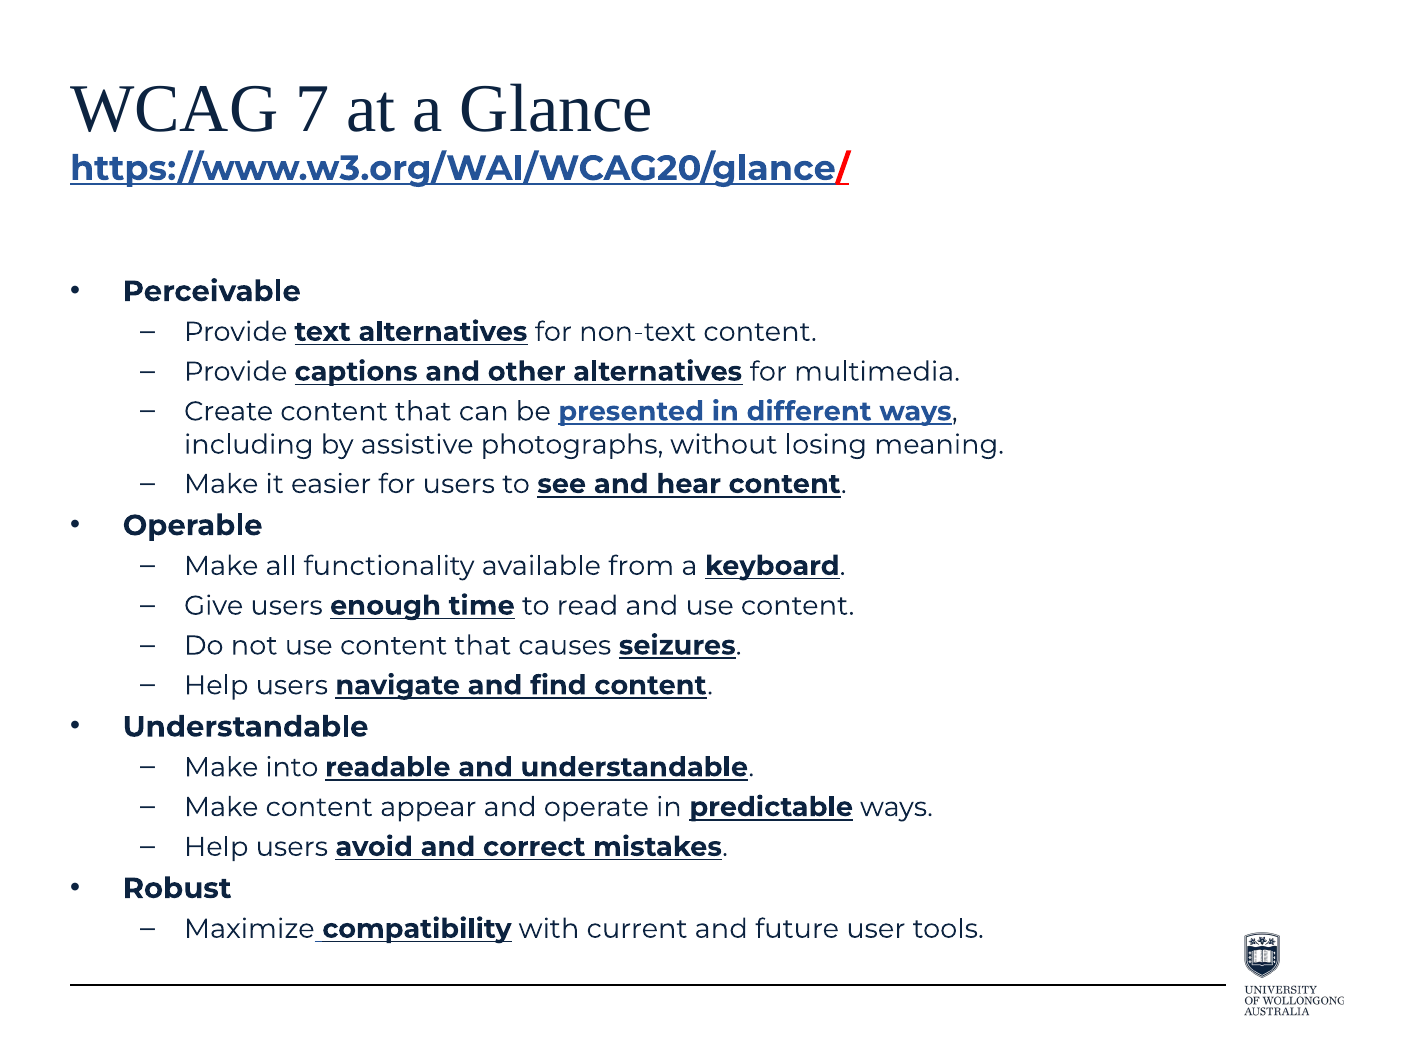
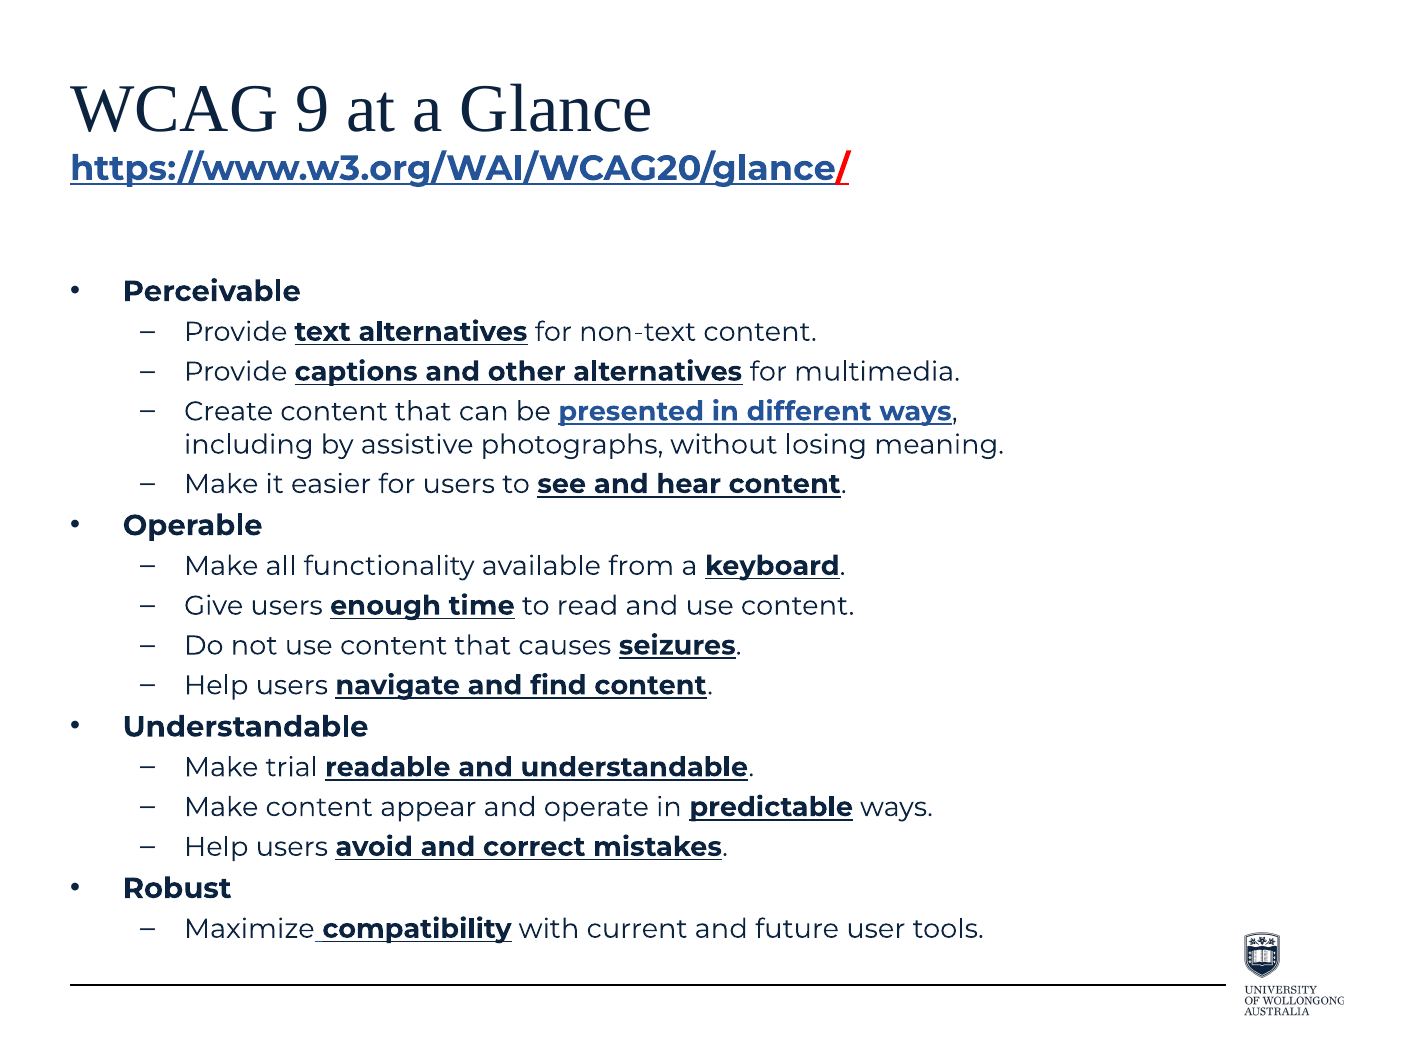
7: 7 -> 9
into: into -> trial
